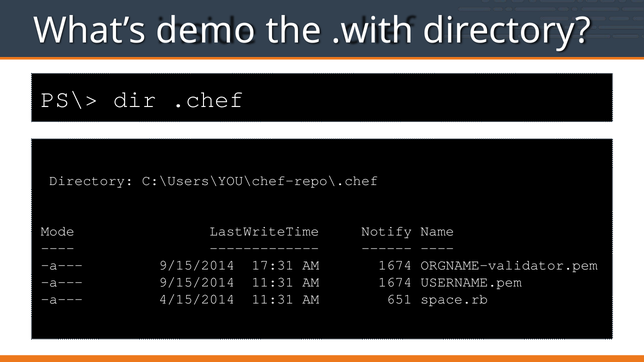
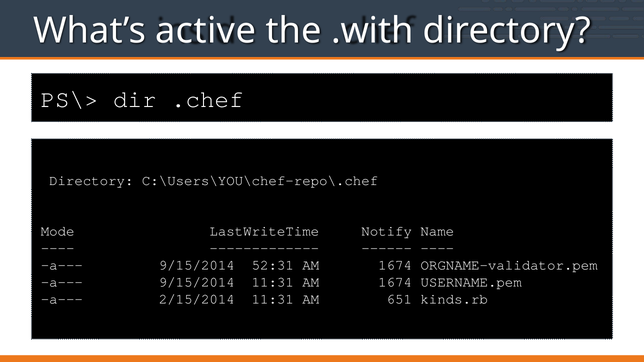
demo: demo -> active
17:31: 17:31 -> 52:31
4/15/2014: 4/15/2014 -> 2/15/2014
space.rb: space.rb -> kinds.rb
